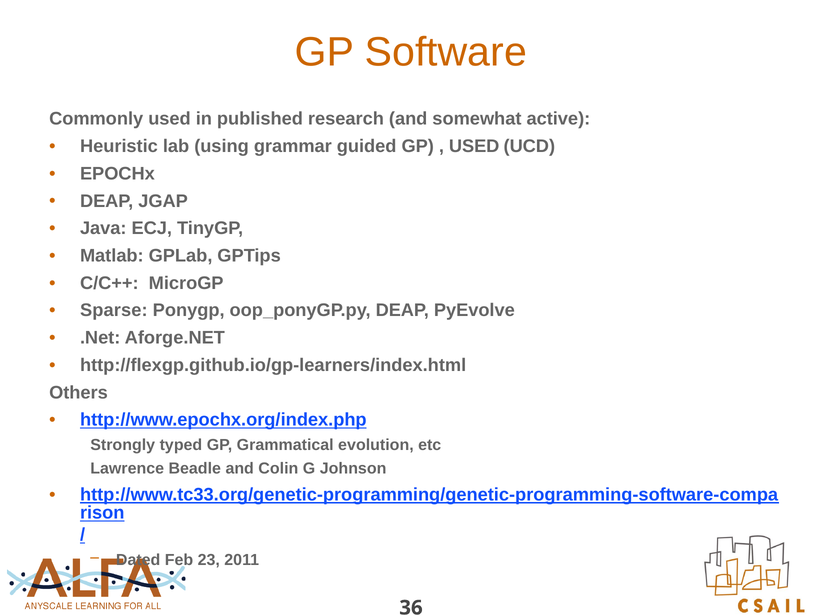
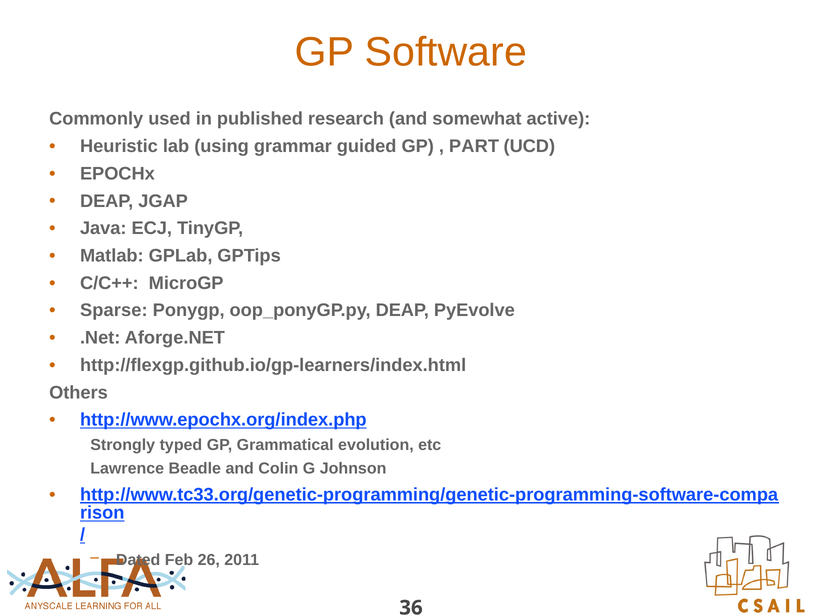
USED at (474, 146): USED -> PART
23: 23 -> 26
